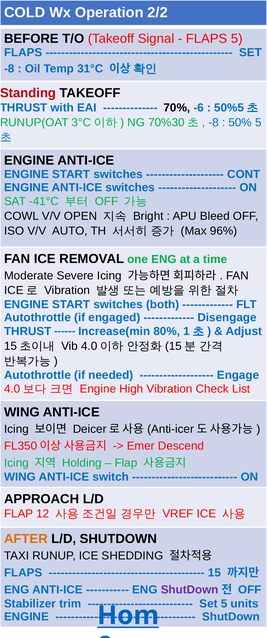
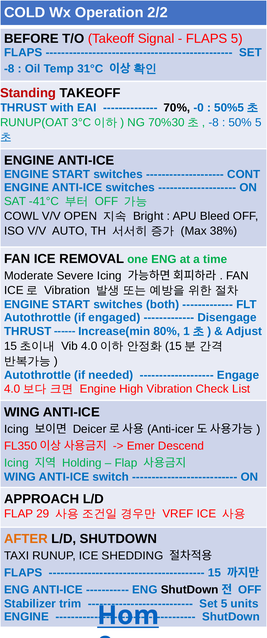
-6: -6 -> -0
96%: 96% -> 38%
12: 12 -> 29
ShutDown at (190, 590) colour: purple -> black
